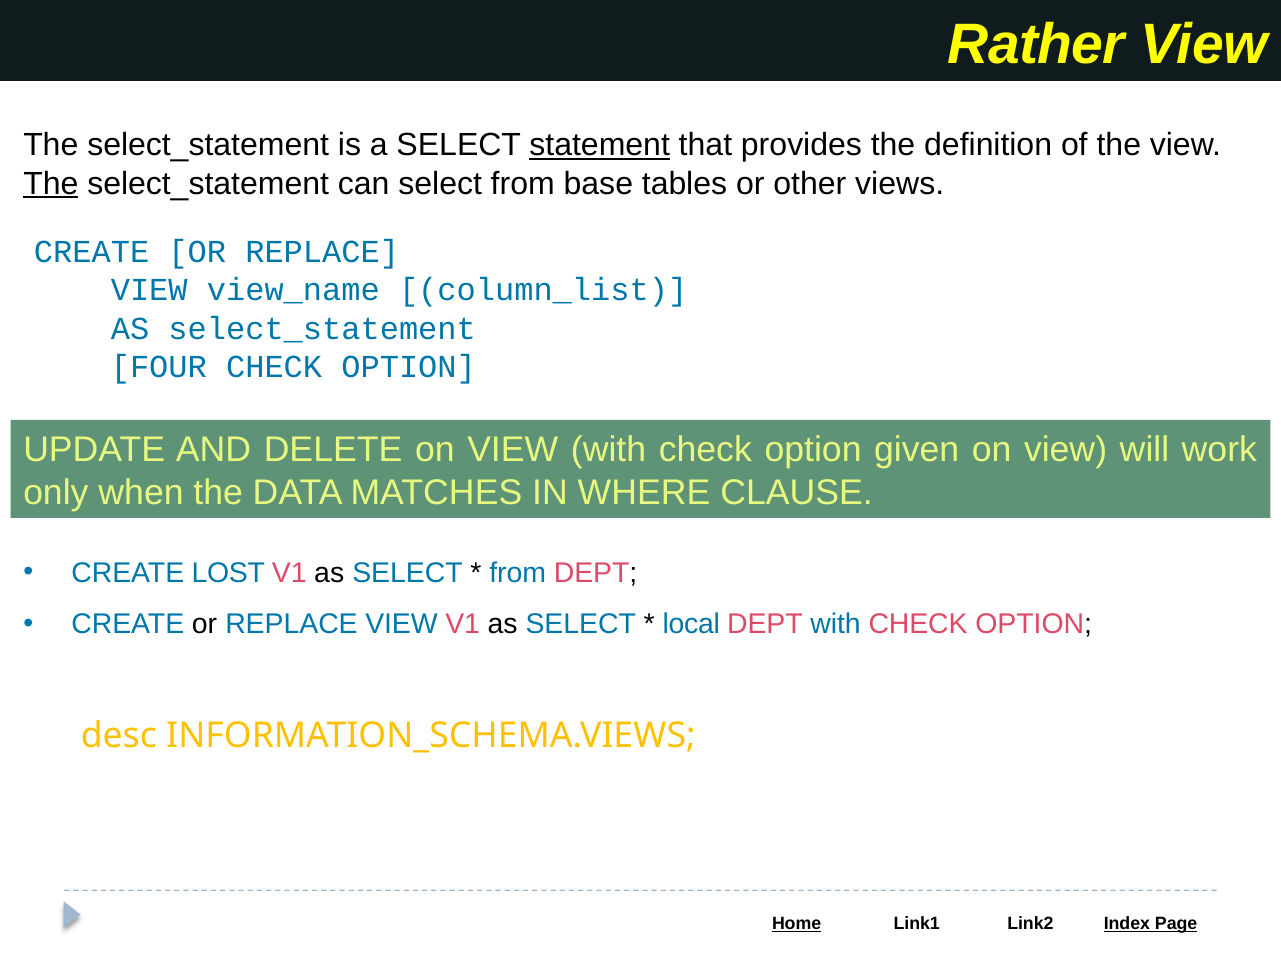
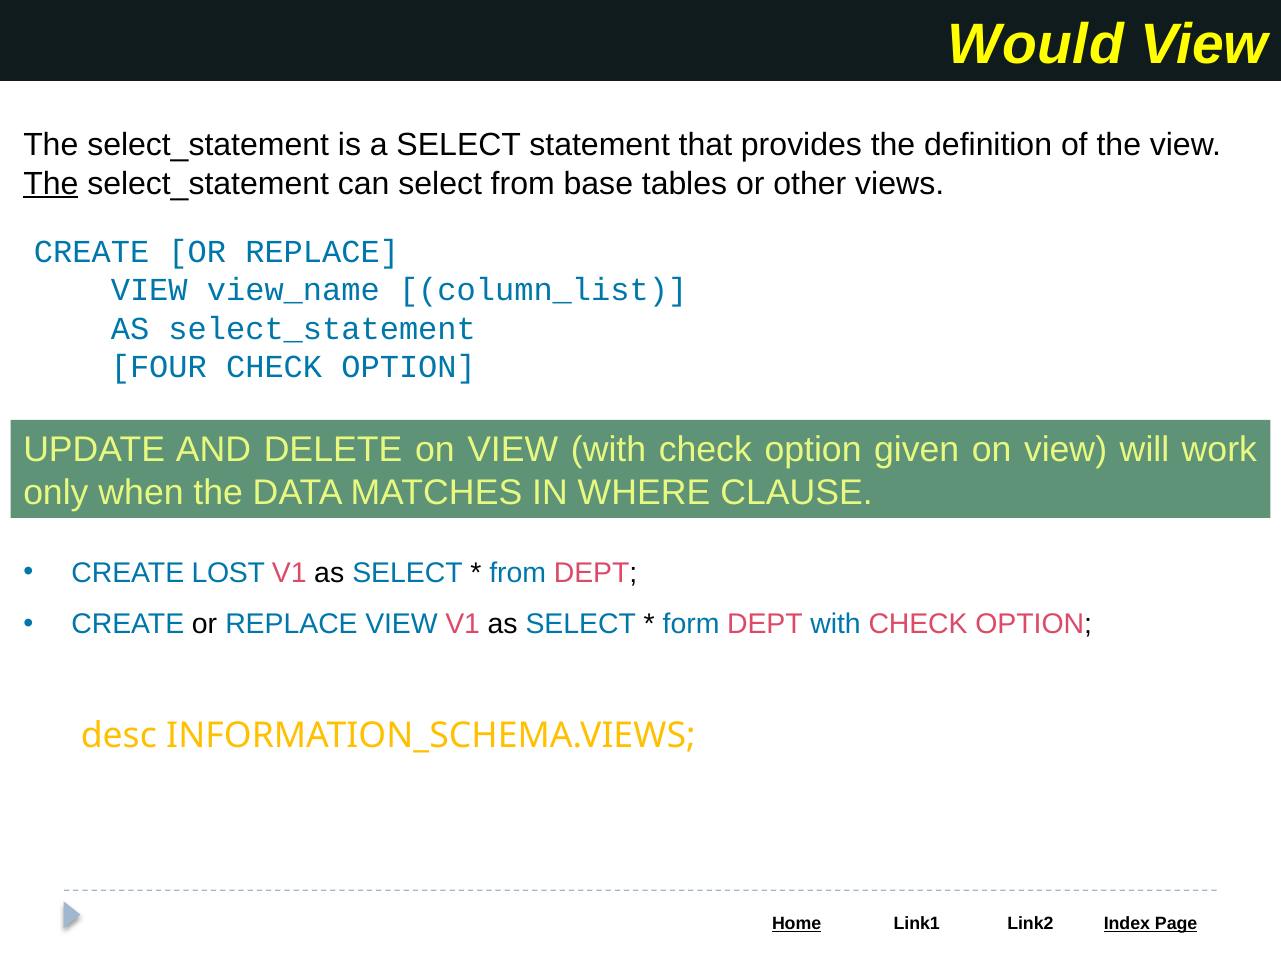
Rather: Rather -> Would
statement underline: present -> none
local: local -> form
